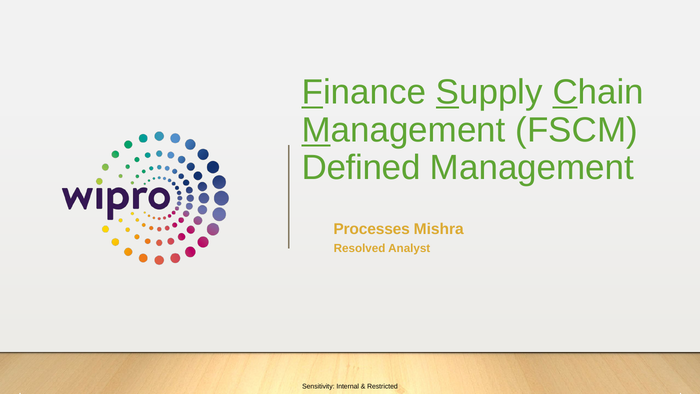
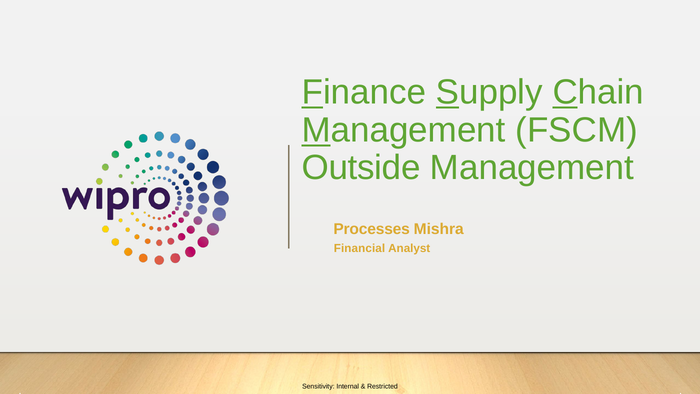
Defined: Defined -> Outside
Resolved: Resolved -> Financial
